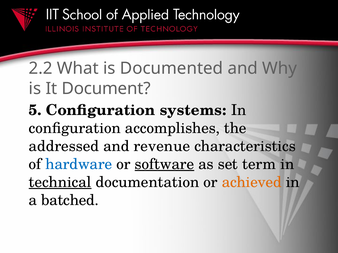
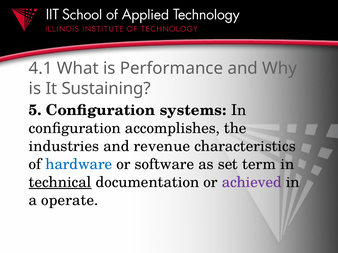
2.2: 2.2 -> 4.1
Documented: Documented -> Performance
Document: Document -> Sustaining
addressed: addressed -> industries
software underline: present -> none
achieved colour: orange -> purple
batched: batched -> operate
